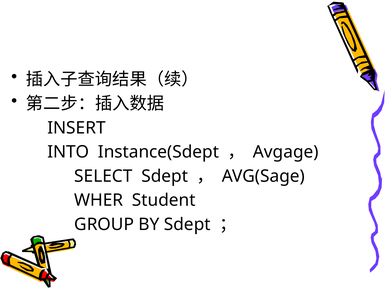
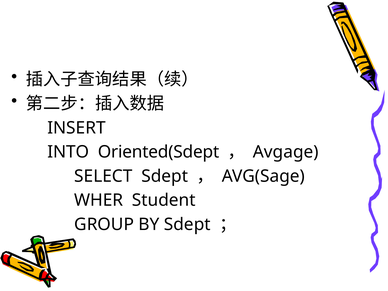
Instance(Sdept: Instance(Sdept -> Oriented(Sdept
